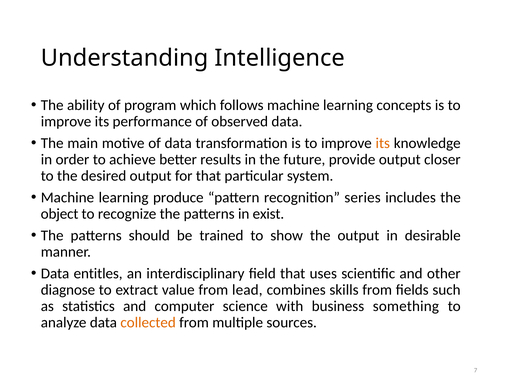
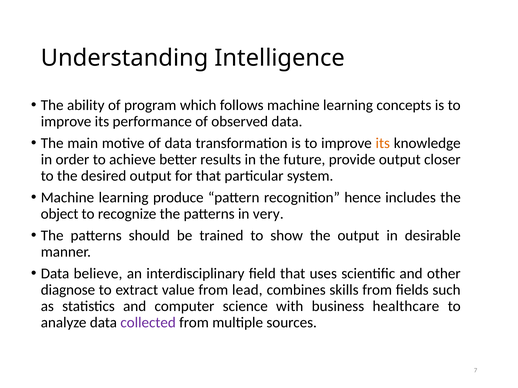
series: series -> hence
exist: exist -> very
entitles: entitles -> believe
something: something -> healthcare
collected colour: orange -> purple
